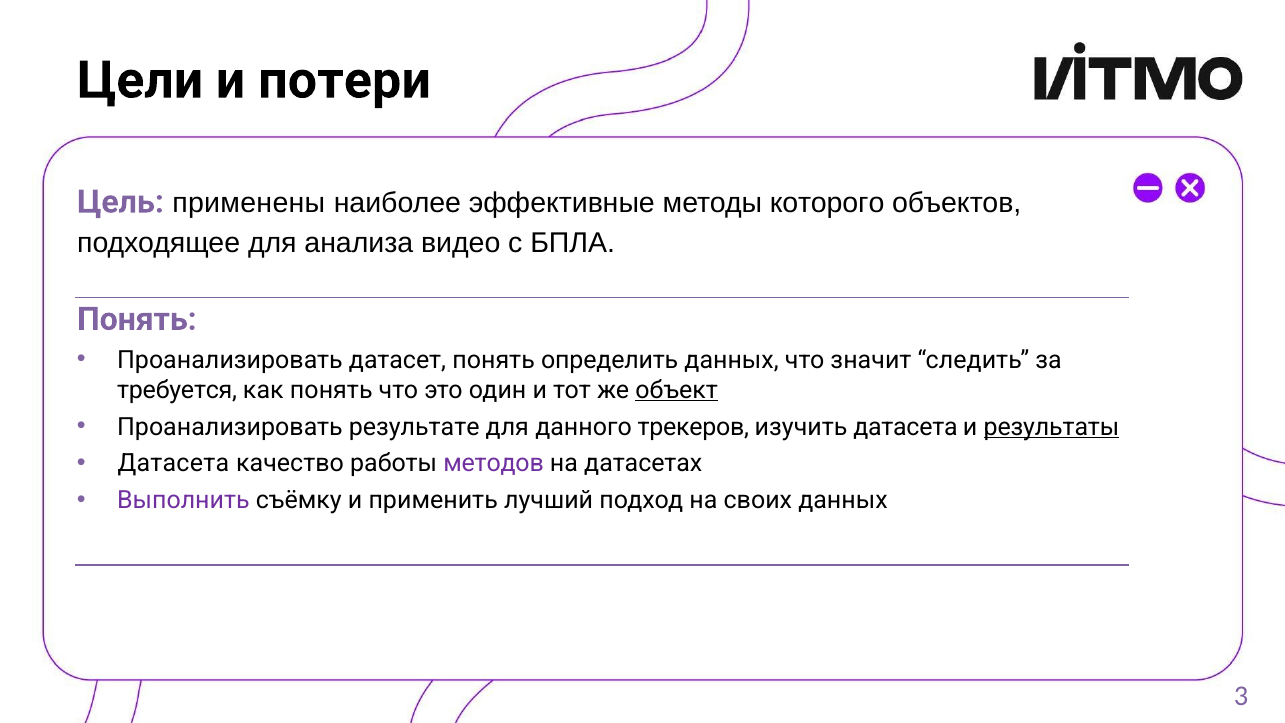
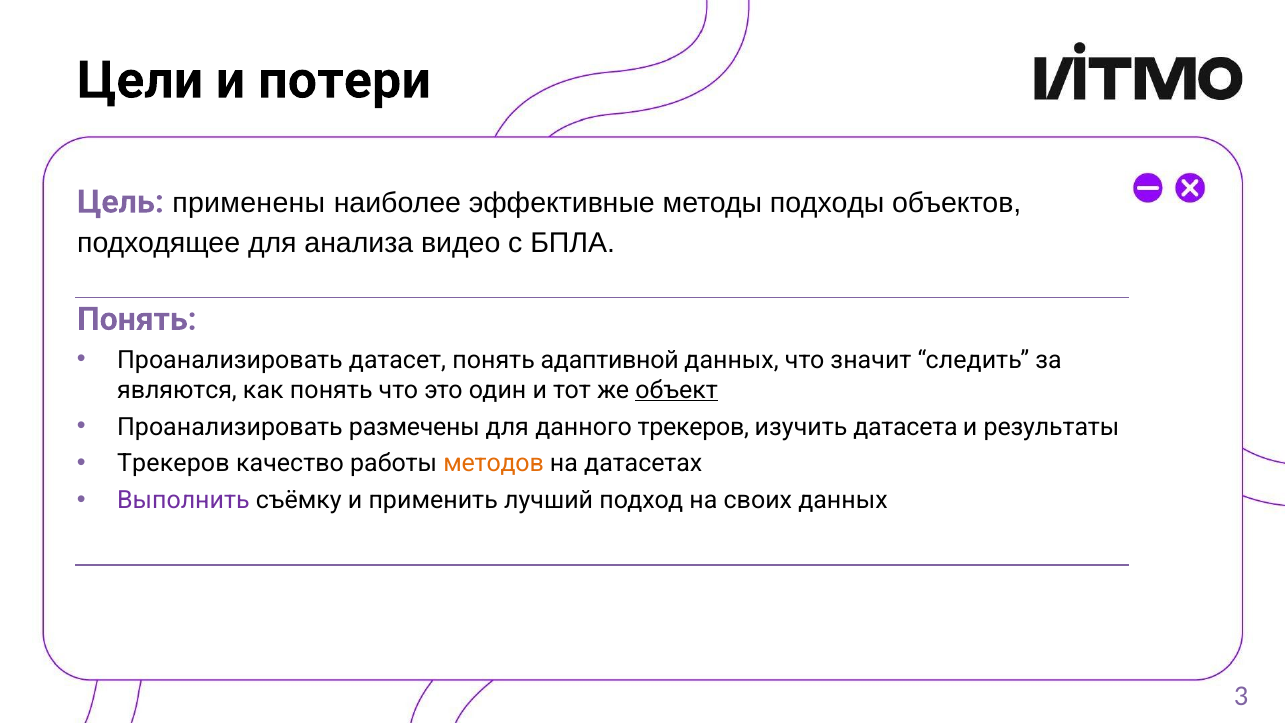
которого: которого -> подходы
определить: определить -> адаптивной
требуется: требуется -> являются
результате: результате -> размечены
результаты underline: present -> none
Датасета at (173, 464): Датасета -> Трекеров
методов colour: purple -> orange
